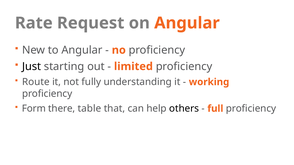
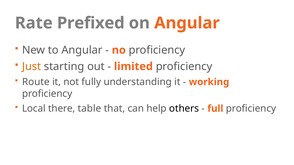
Request: Request -> Prefixed
Just colour: black -> orange
Form: Form -> Local
